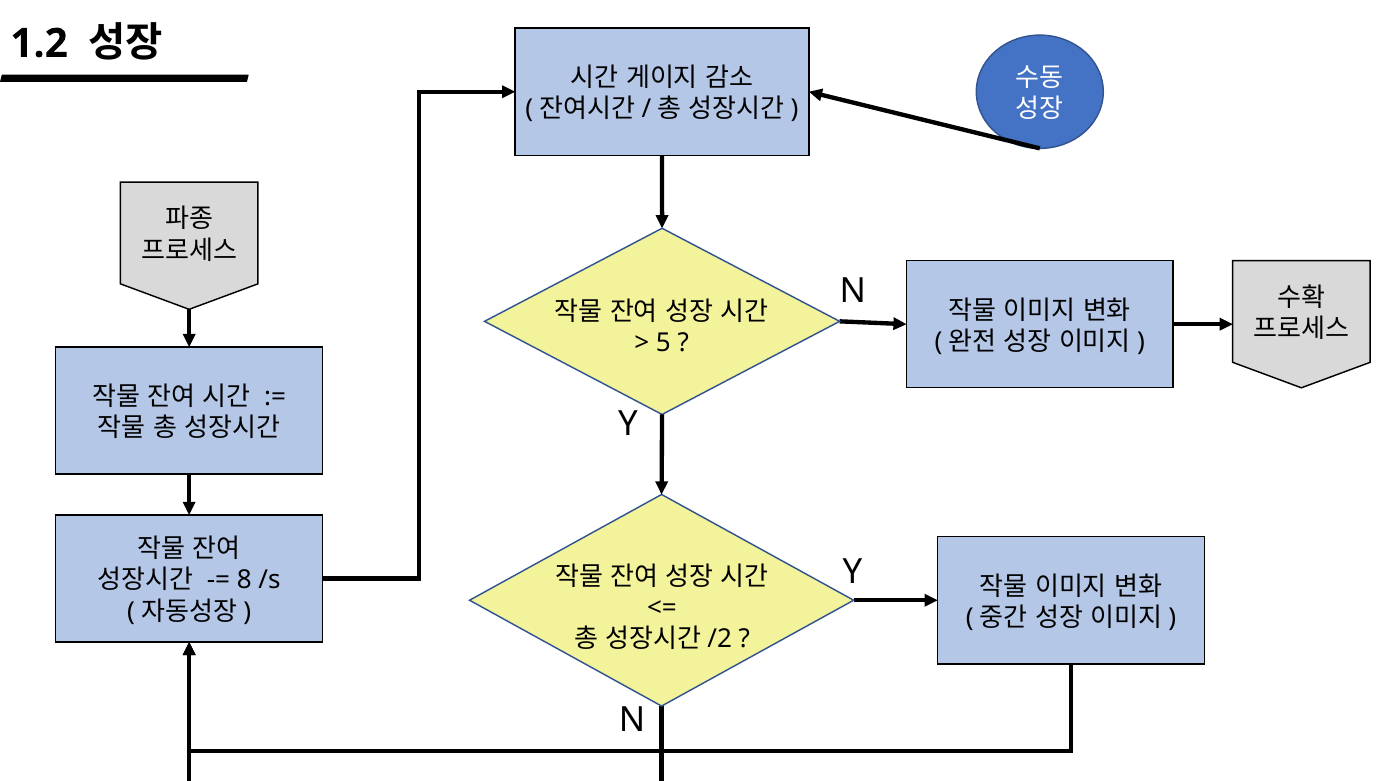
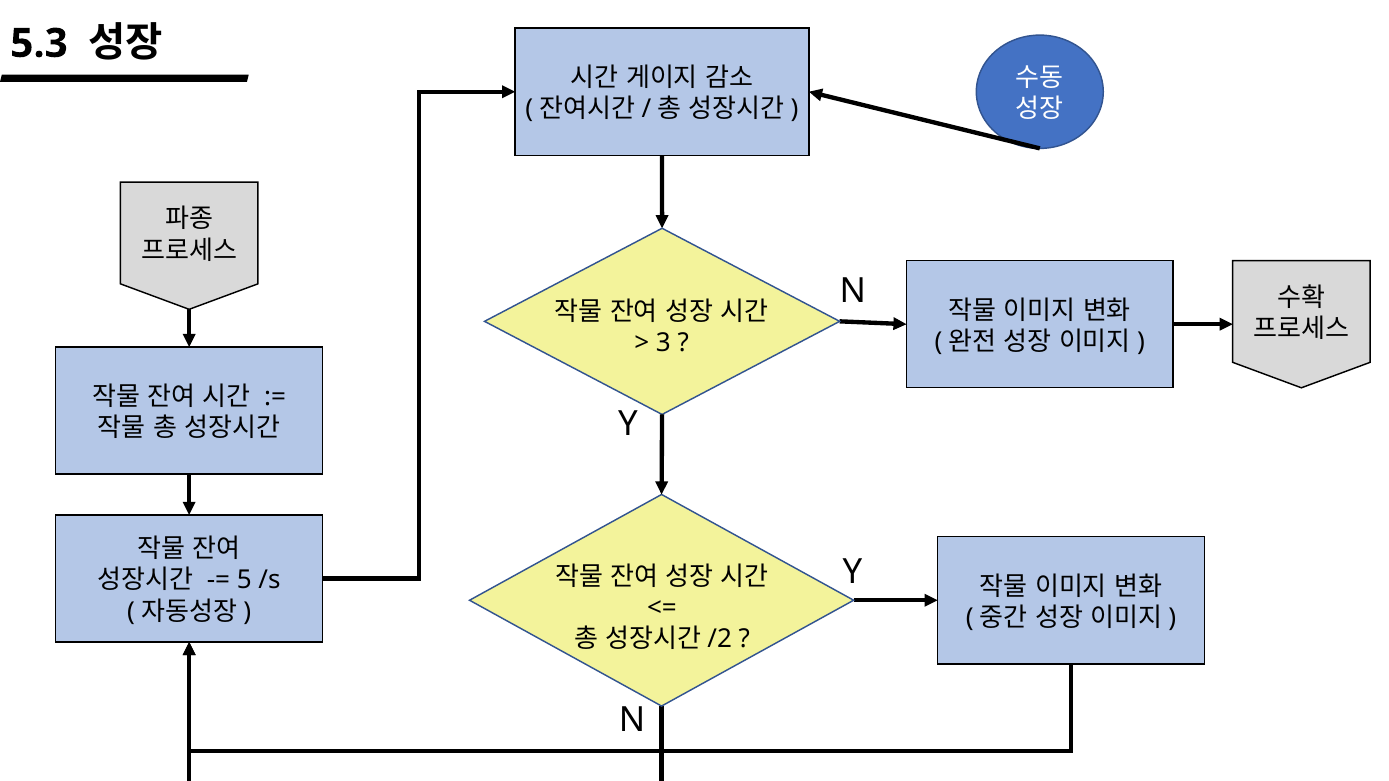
1.2: 1.2 -> 5.3
5: 5 -> 3
8: 8 -> 5
